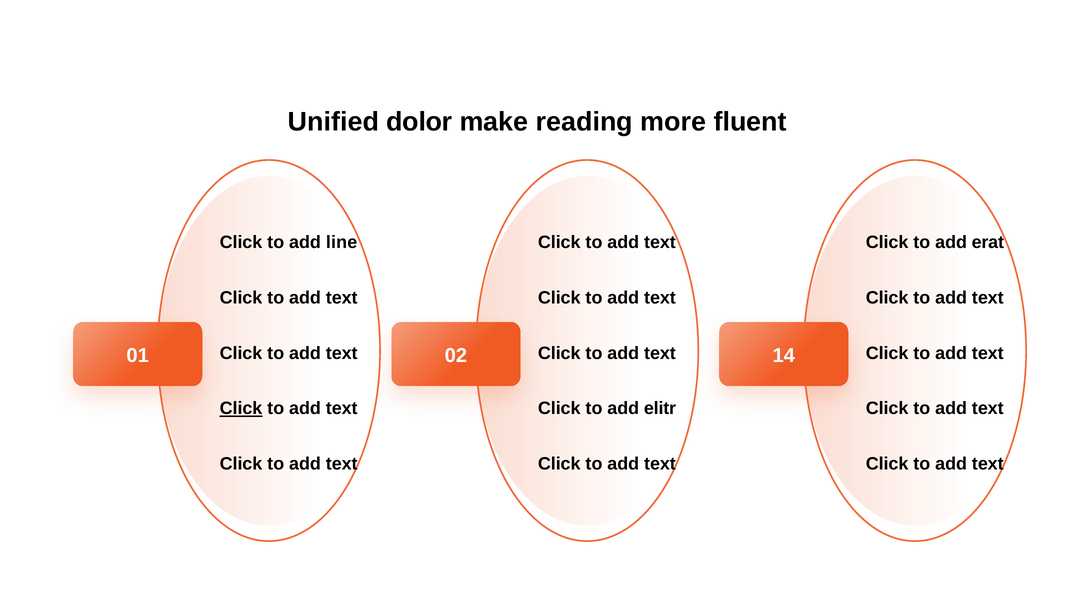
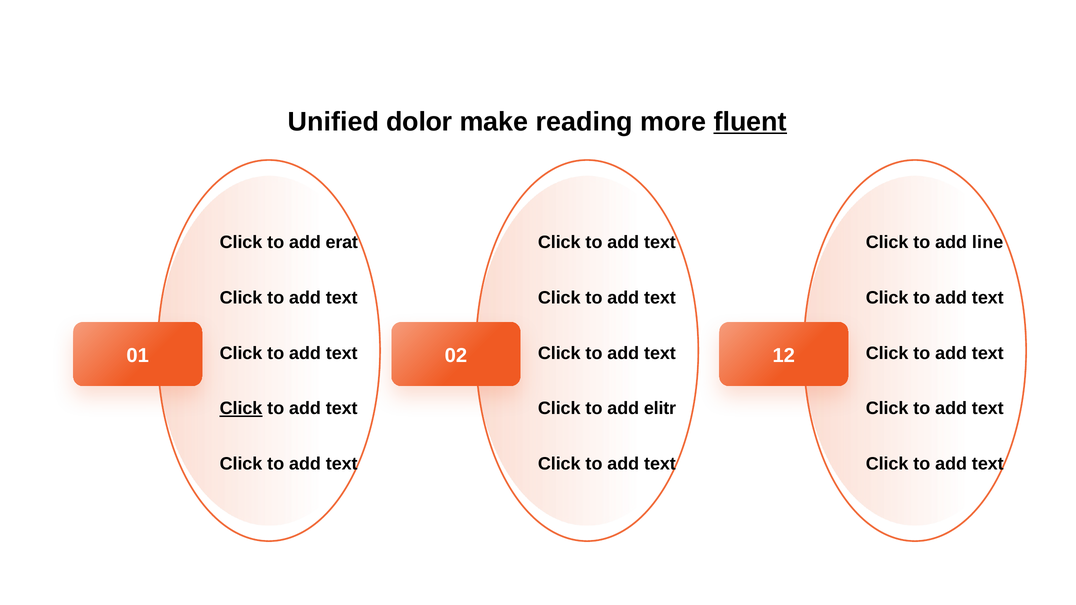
fluent underline: none -> present
line: line -> erat
erat: erat -> line
14: 14 -> 12
